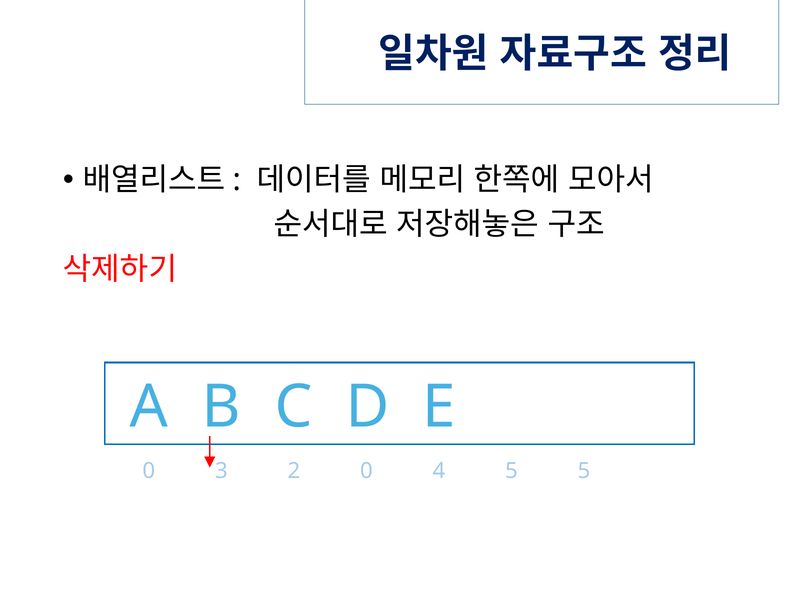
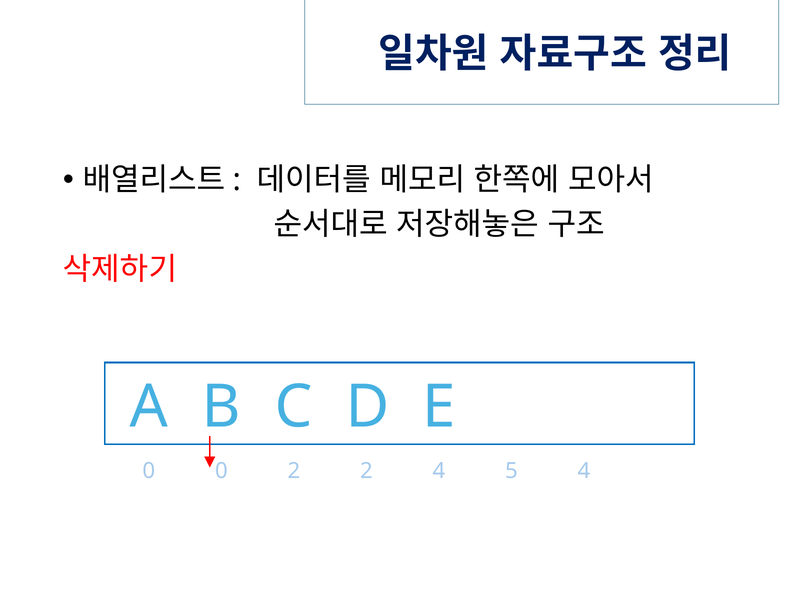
0 3: 3 -> 0
2 0: 0 -> 2
5 5: 5 -> 4
